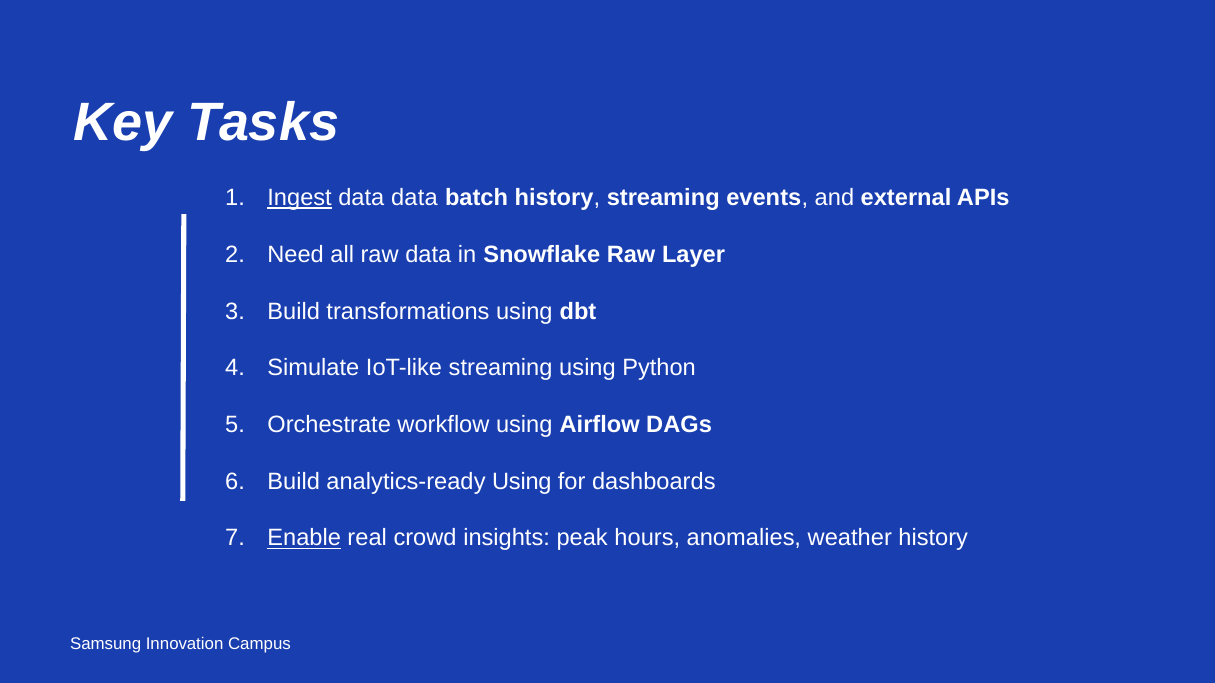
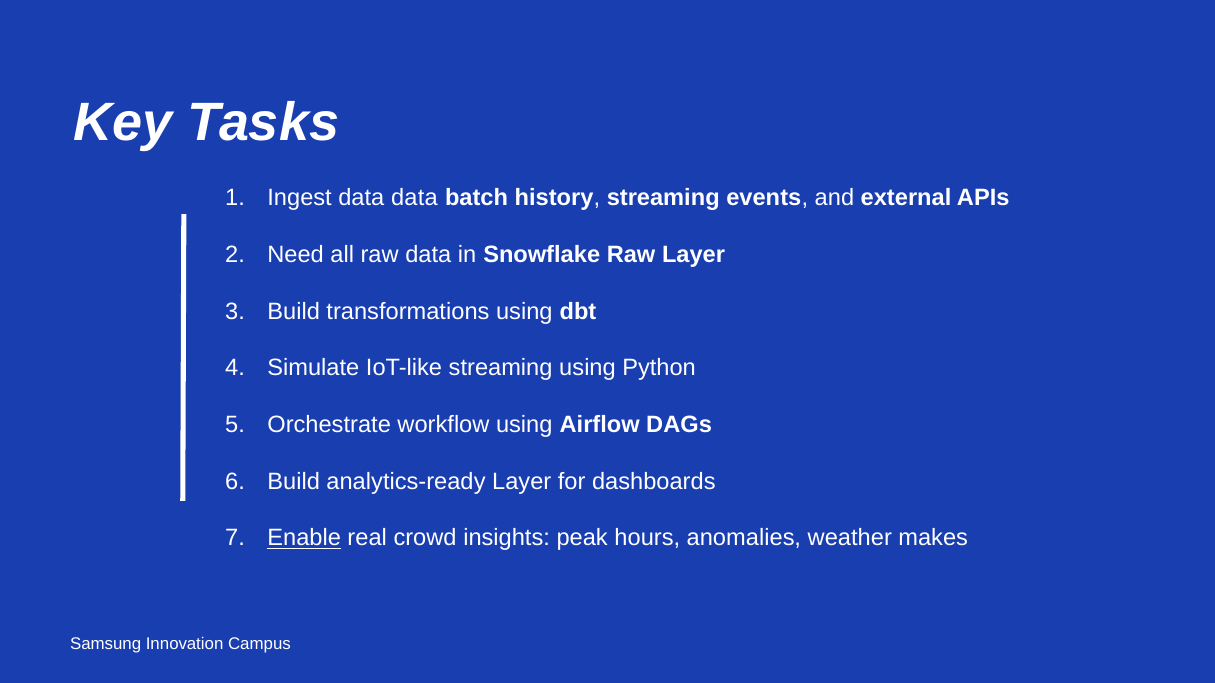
Ingest underline: present -> none
analytics-ready Using: Using -> Layer
weather history: history -> makes
